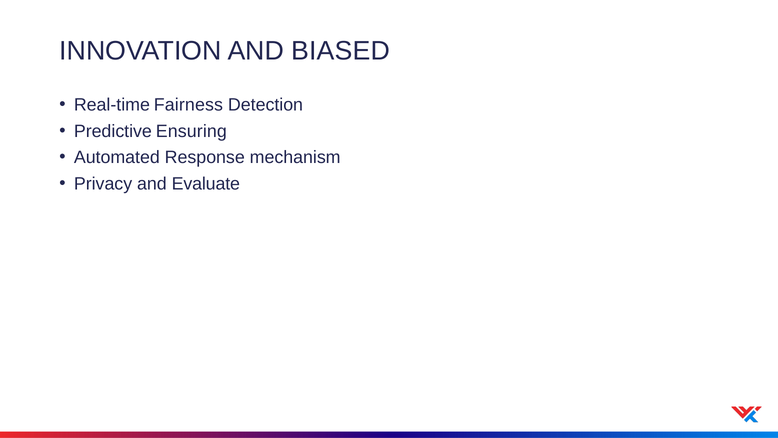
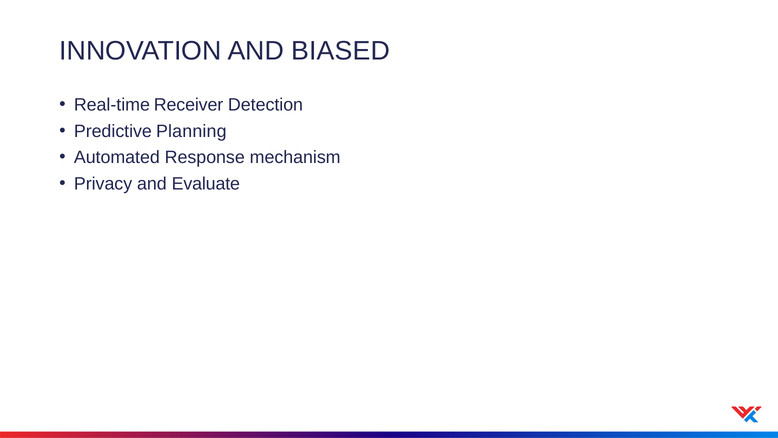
Fairness: Fairness -> Receiver
Ensuring: Ensuring -> Planning
